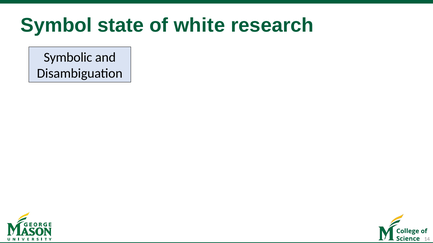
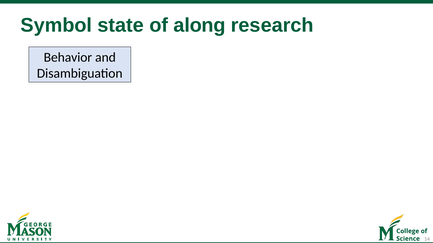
white: white -> along
Symbolic: Symbolic -> Behavior
